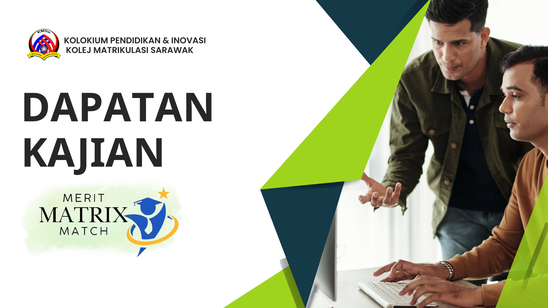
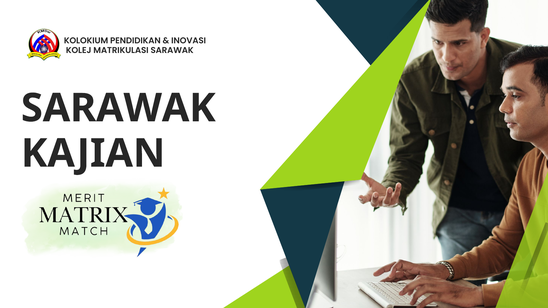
DAPATAN at (118, 108): DAPATAN -> SARAWAK
